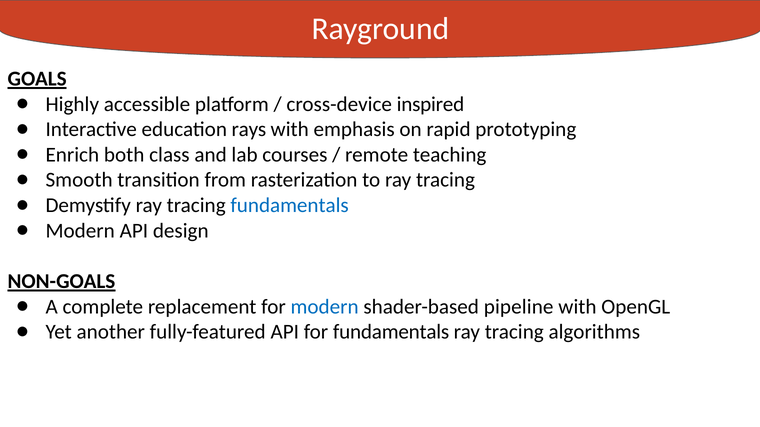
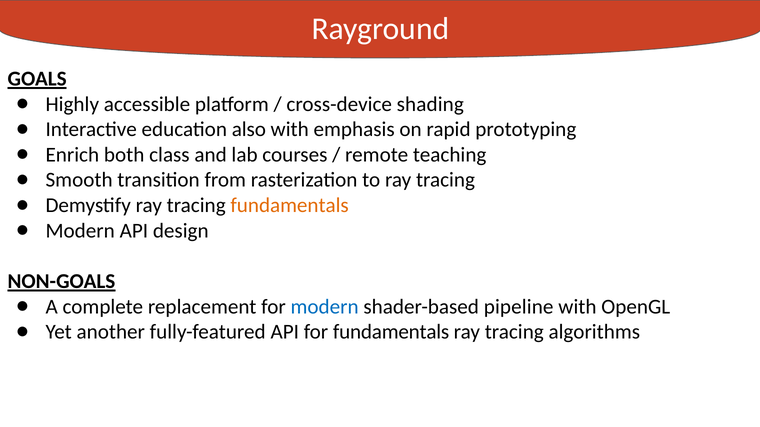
inspired: inspired -> shading
rays: rays -> also
fundamentals at (290, 206) colour: blue -> orange
